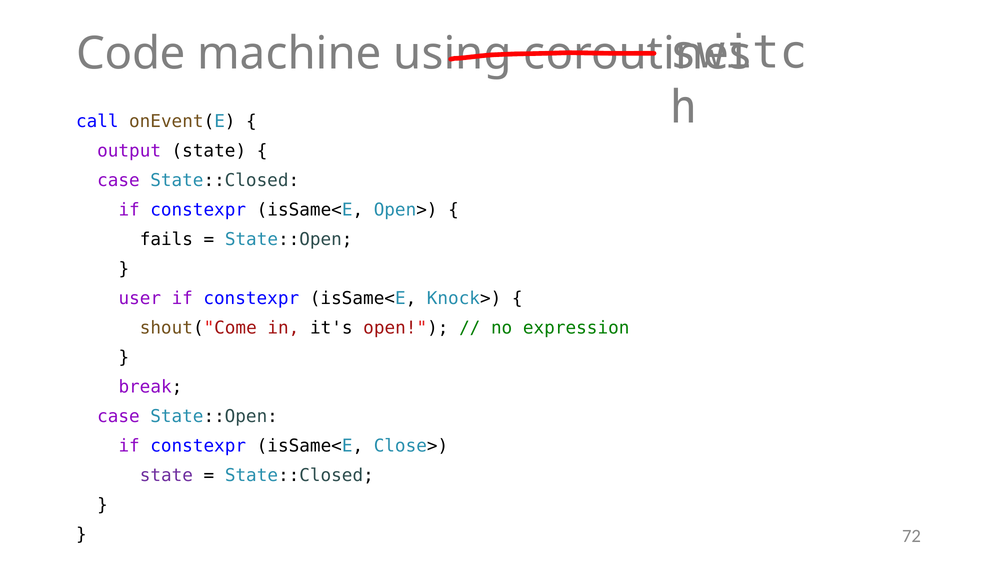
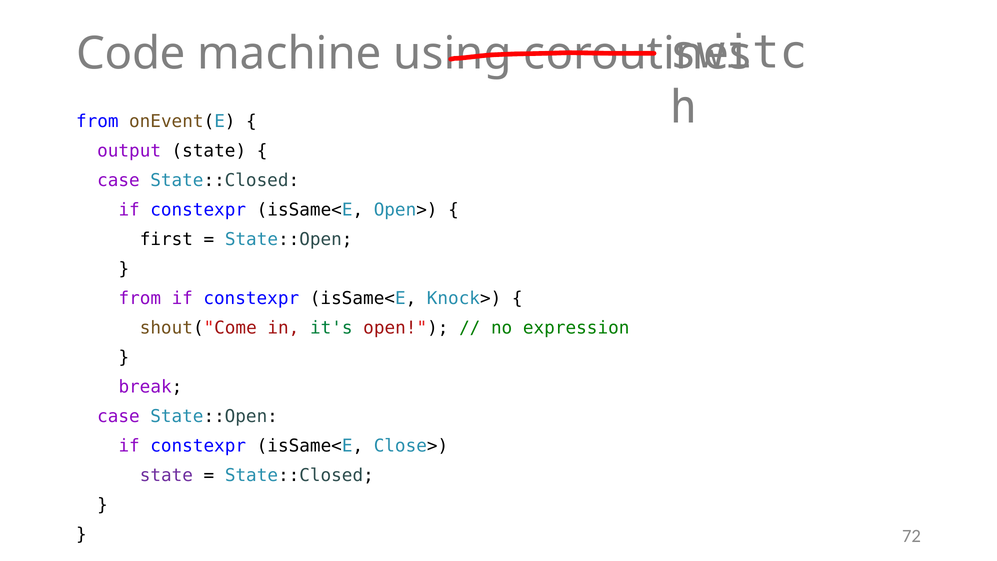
call at (97, 122): call -> from
fails: fails -> first
user at (140, 298): user -> from
it's colour: black -> green
